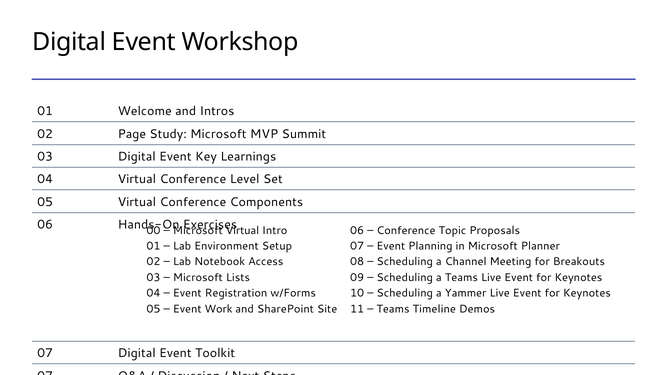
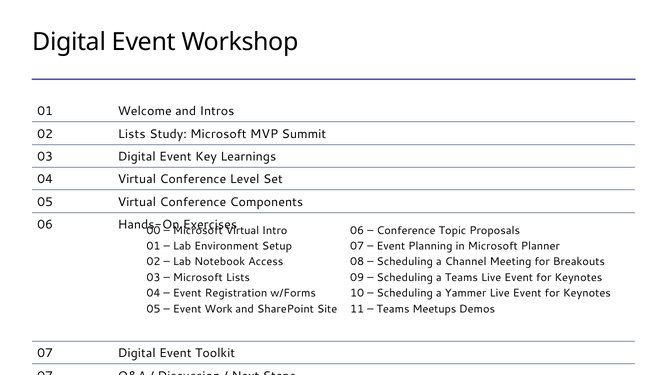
02 Page: Page -> Lists
Timeline: Timeline -> Meetups
